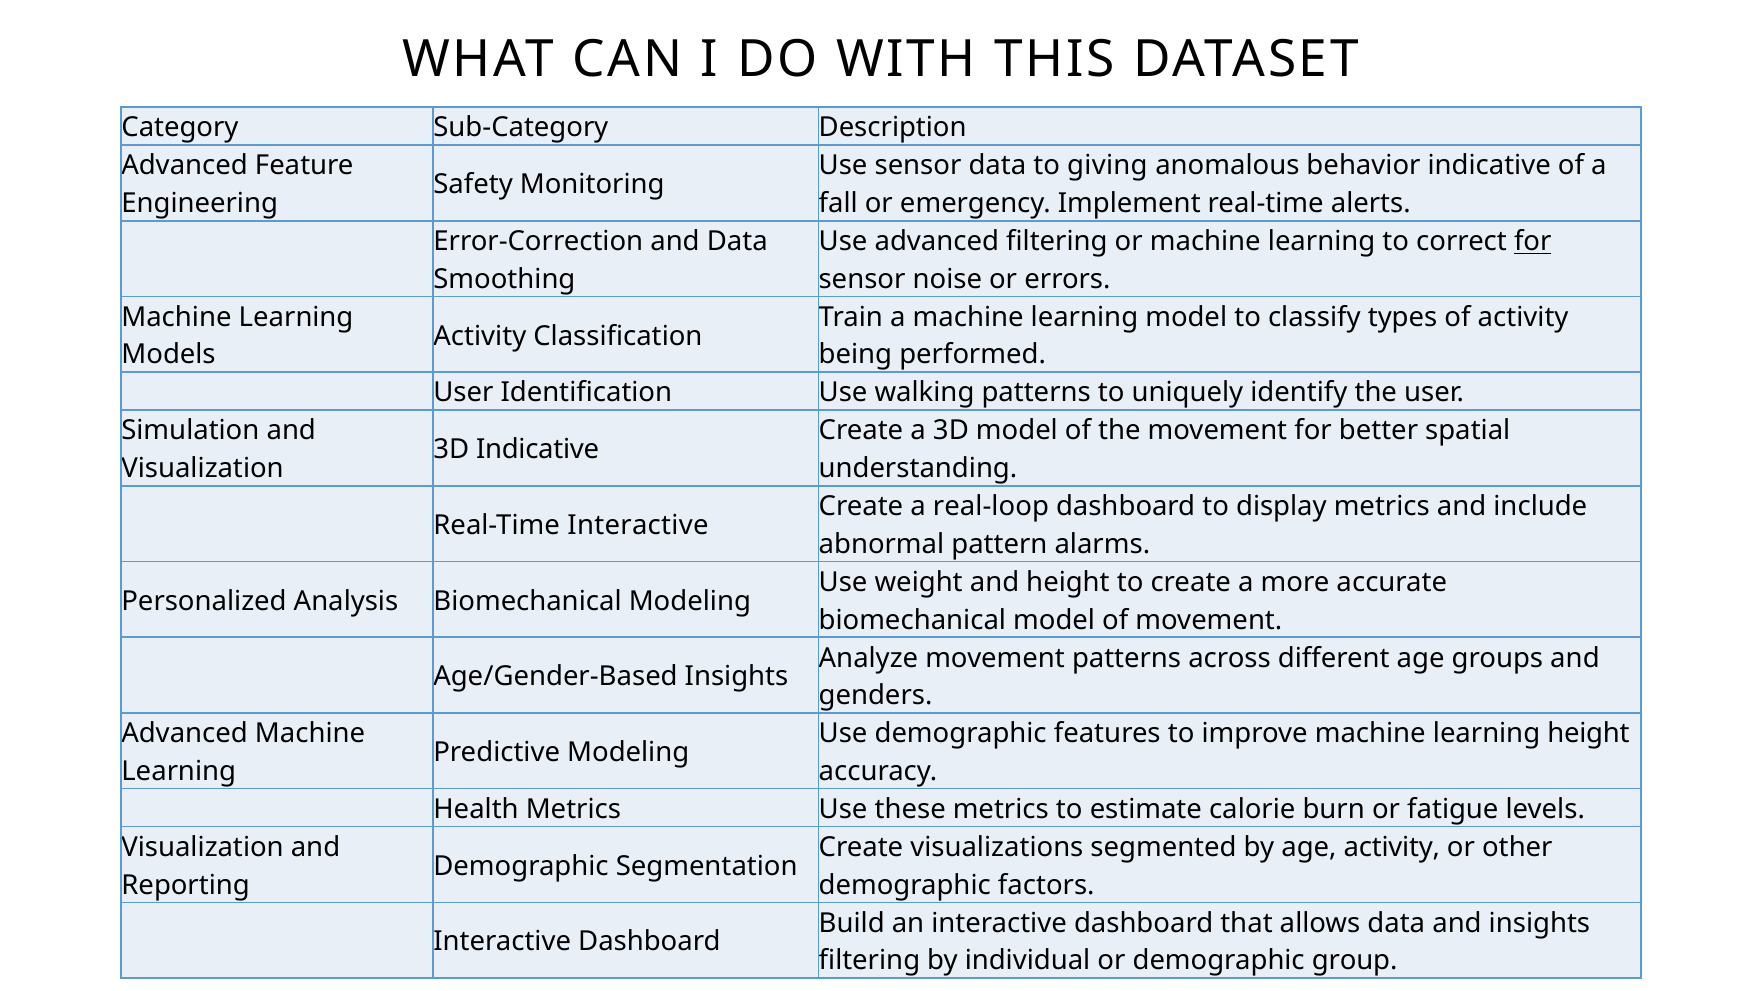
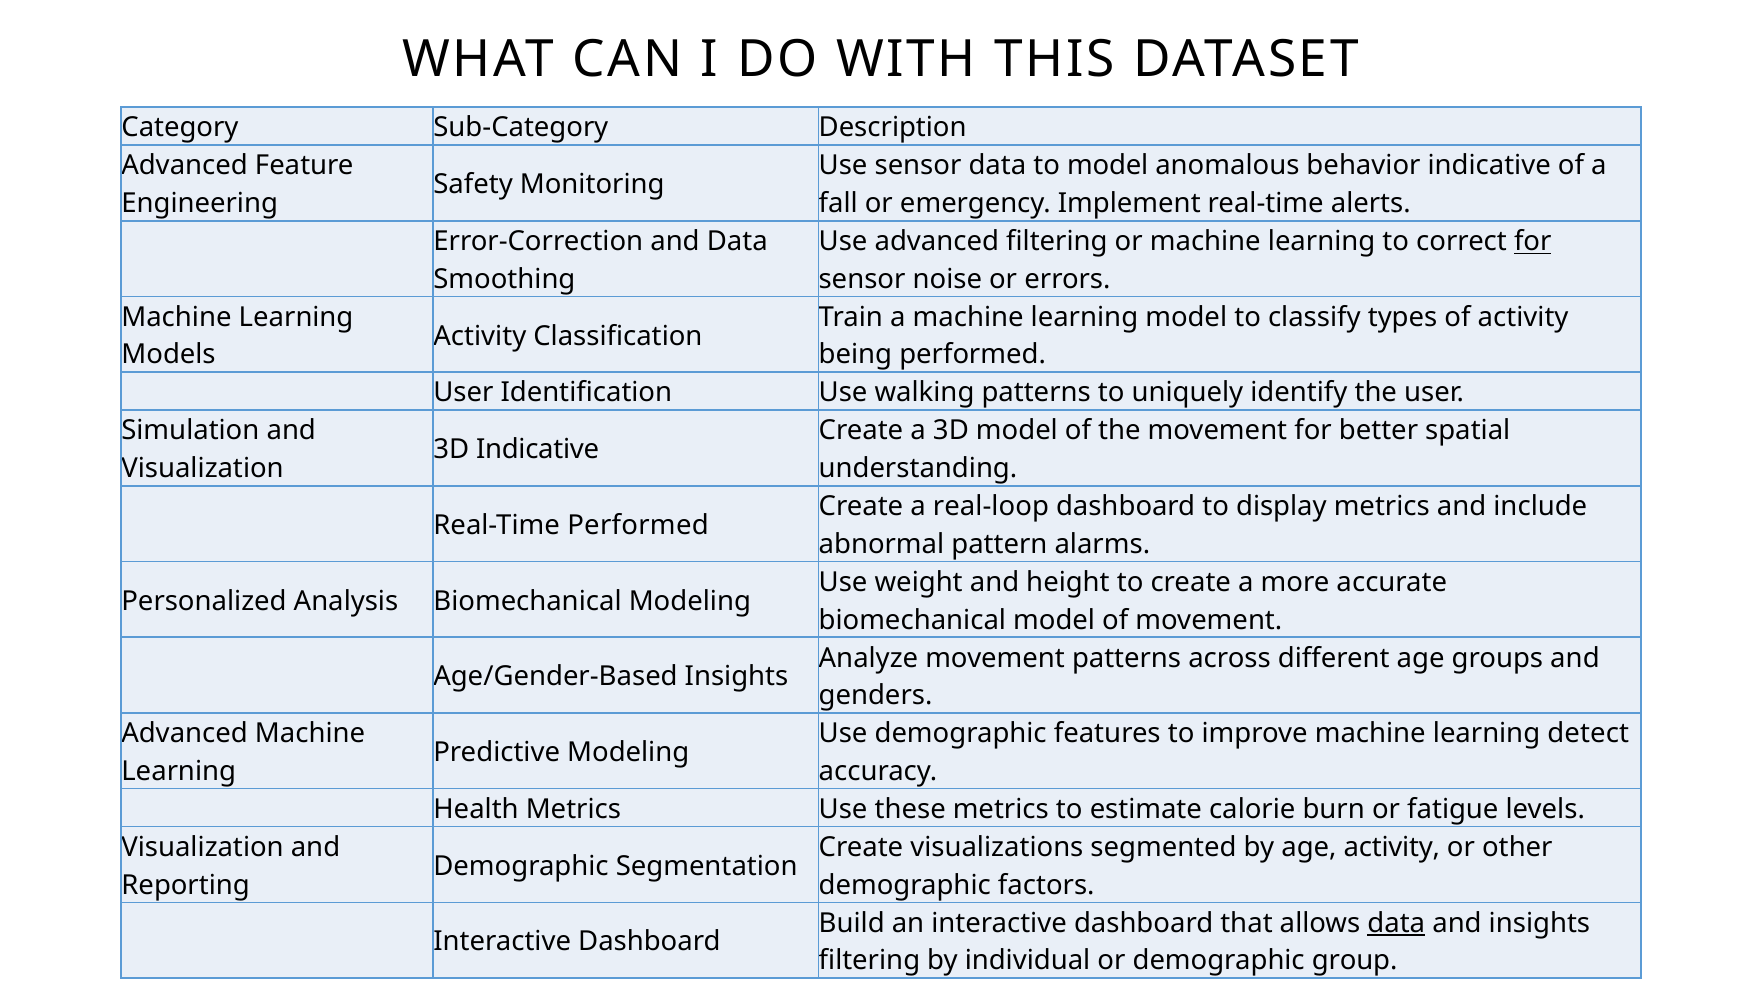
to giving: giving -> model
Real-Time Interactive: Interactive -> Performed
learning height: height -> detect
data at (1396, 923) underline: none -> present
